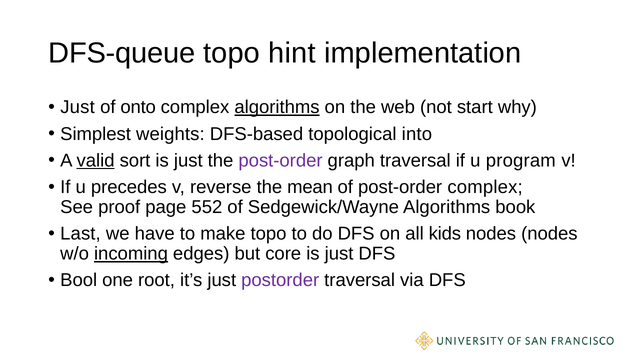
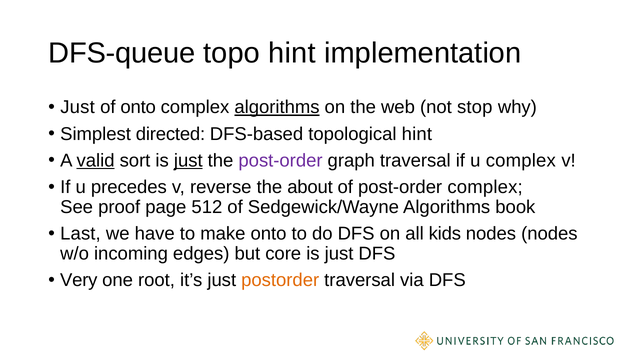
start: start -> stop
weights: weights -> directed
topological into: into -> hint
just at (188, 160) underline: none -> present
u program: program -> complex
mean: mean -> about
552: 552 -> 512
make topo: topo -> onto
incoming underline: present -> none
Bool: Bool -> Very
postorder colour: purple -> orange
